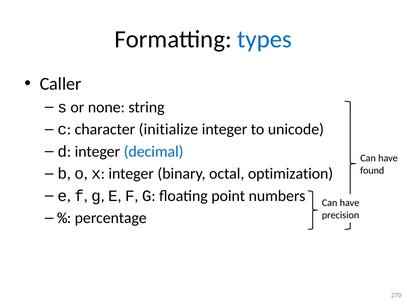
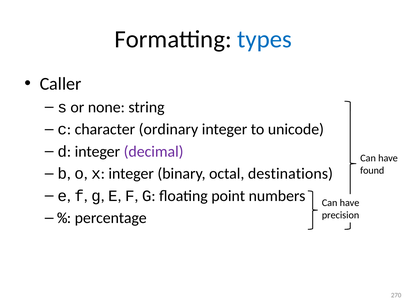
initialize: initialize -> ordinary
decimal colour: blue -> purple
optimization: optimization -> destinations
